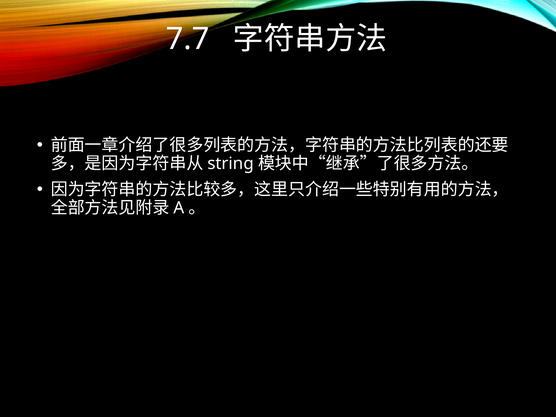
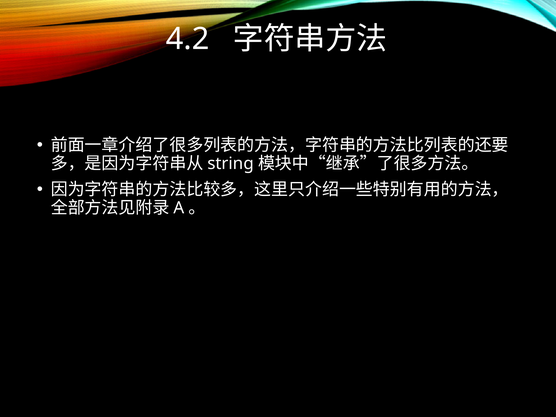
7.7: 7.7 -> 4.2
